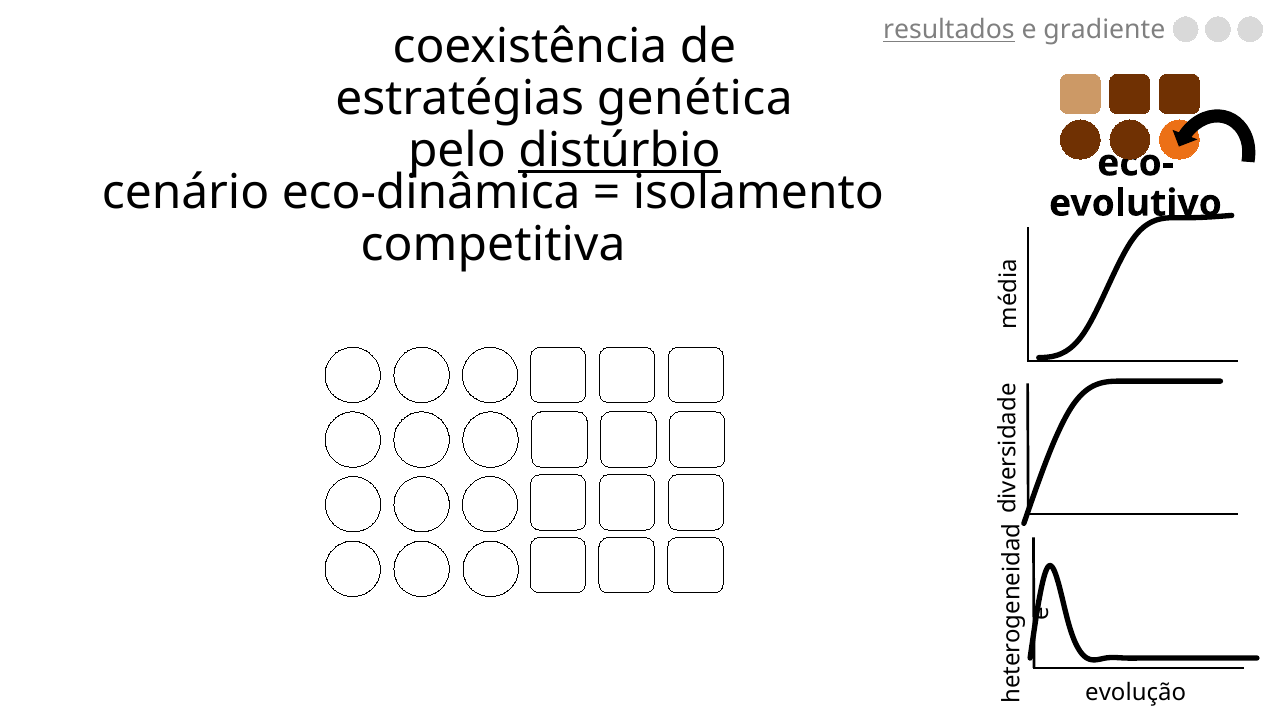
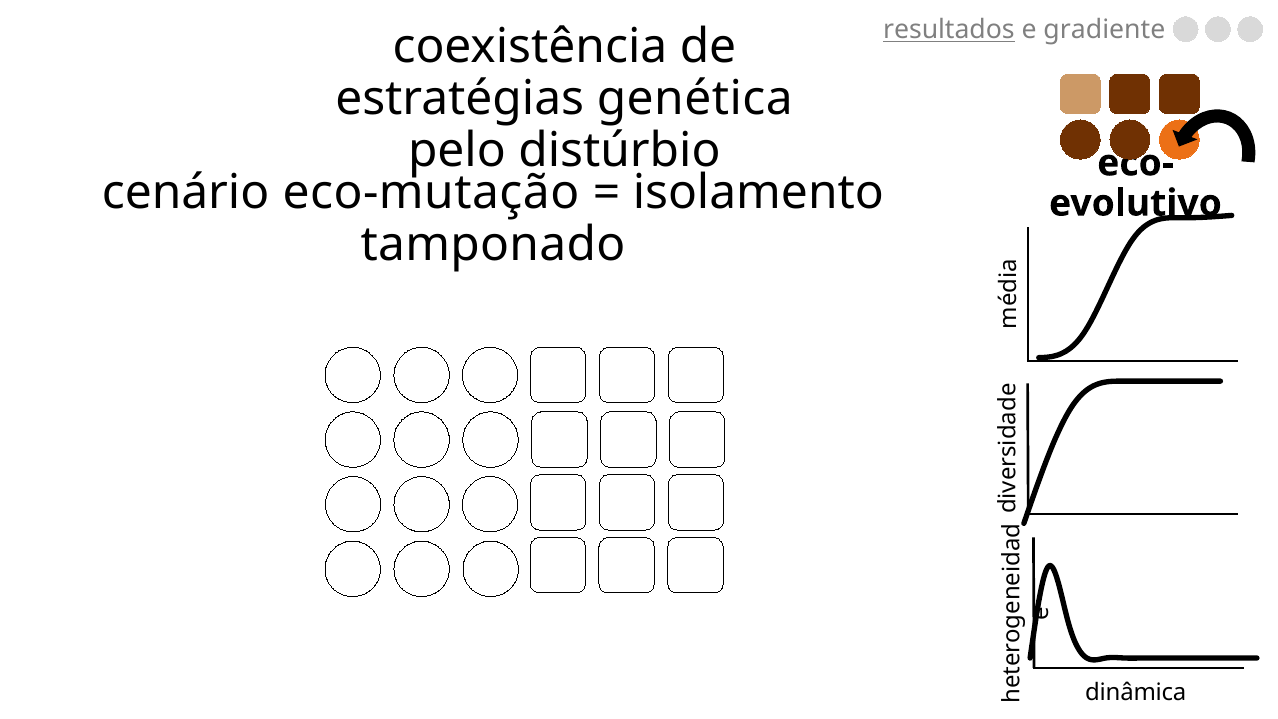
distúrbio underline: present -> none
eco-dinâmica: eco-dinâmica -> eco-mutação
competitiva: competitiva -> tamponado
evolução: evolução -> dinâmica
